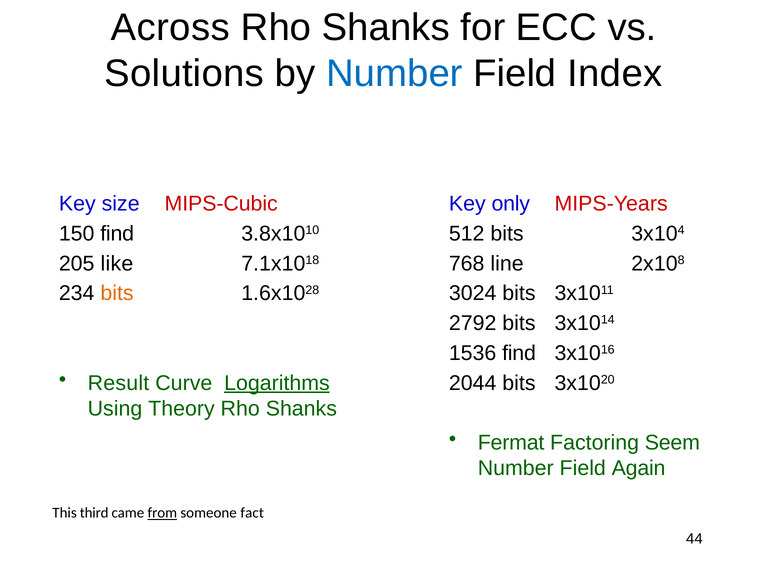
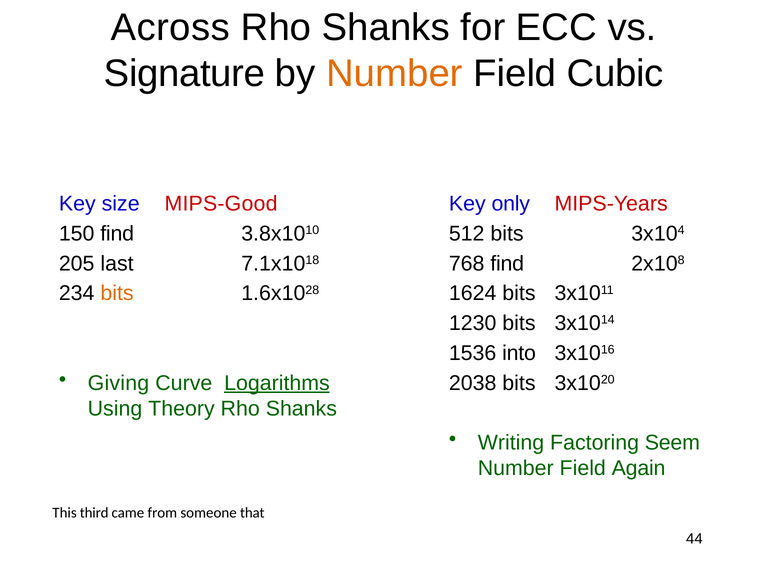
Solutions: Solutions -> Signature
Number at (394, 74) colour: blue -> orange
Index: Index -> Cubic
MIPS-Cubic: MIPS-Cubic -> MIPS-Good
like: like -> last
768 line: line -> find
3024: 3024 -> 1624
2792: 2792 -> 1230
1536 find: find -> into
Result: Result -> Giving
2044: 2044 -> 2038
Fermat: Fermat -> Writing
from underline: present -> none
fact: fact -> that
